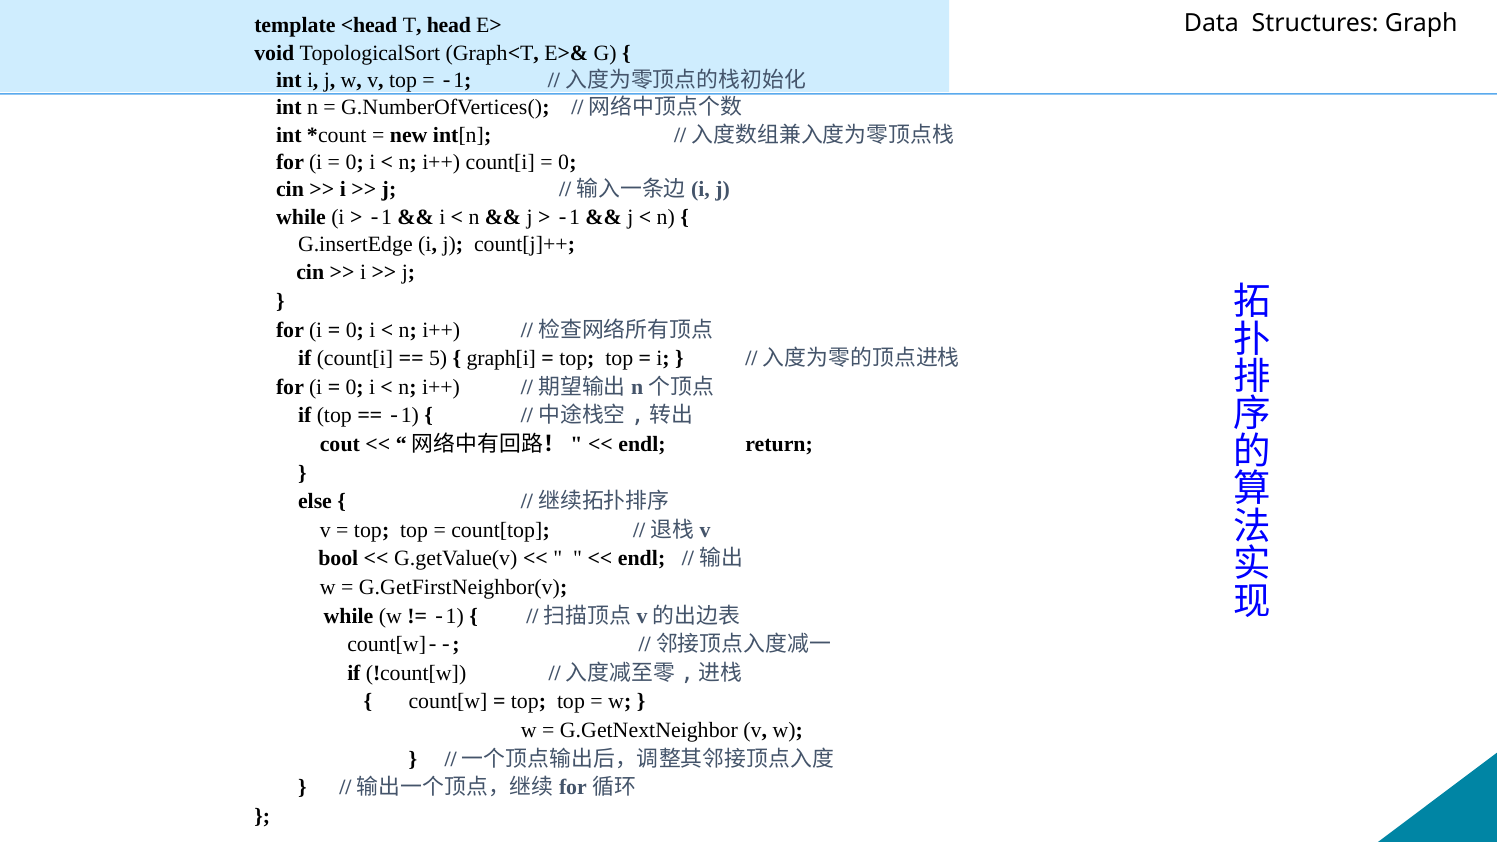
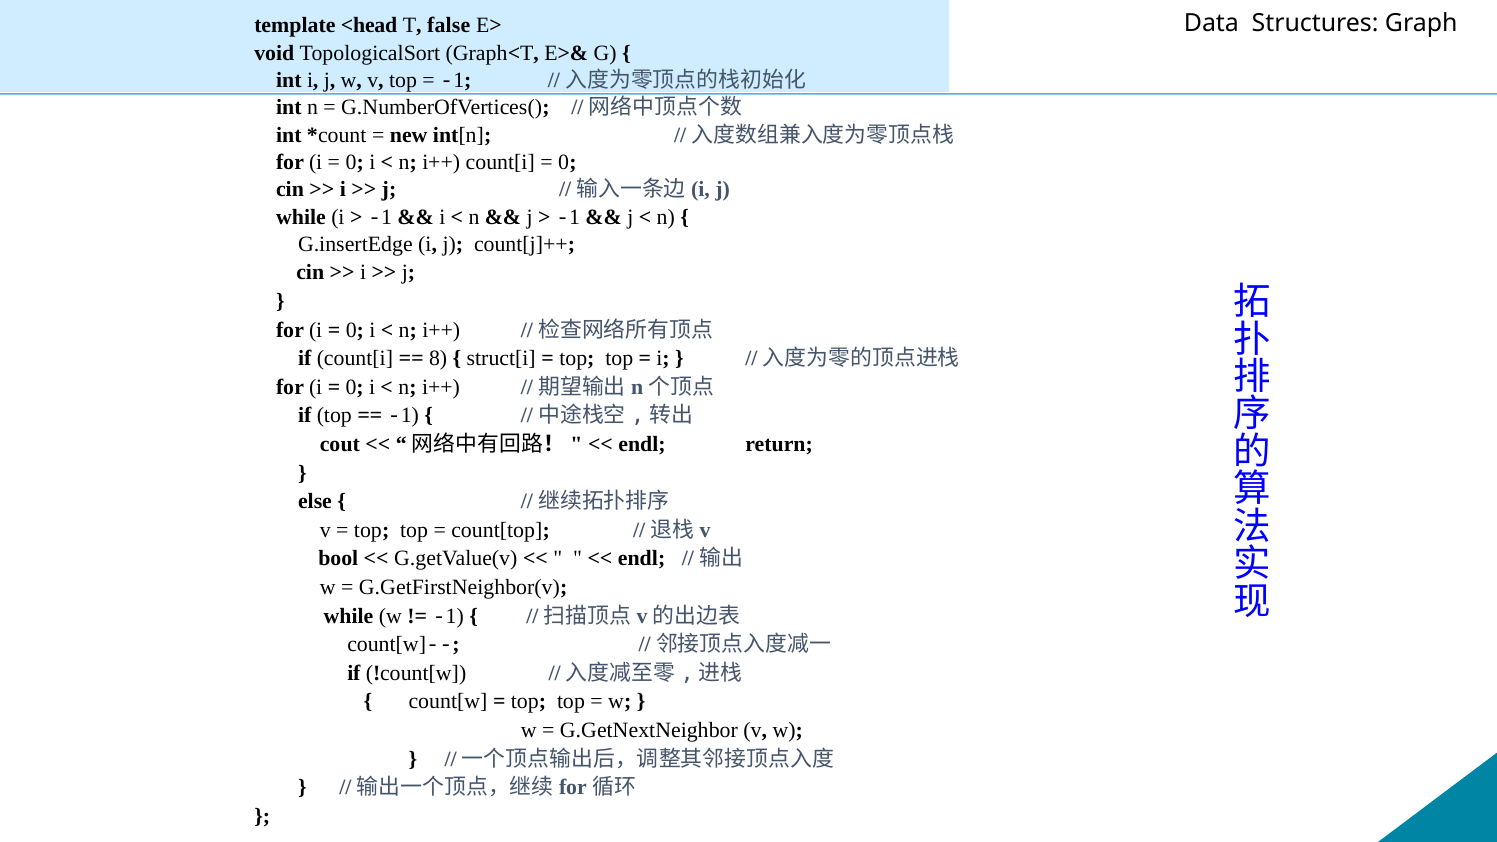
head: head -> false
5: 5 -> 8
graph[i: graph[i -> struct[i
